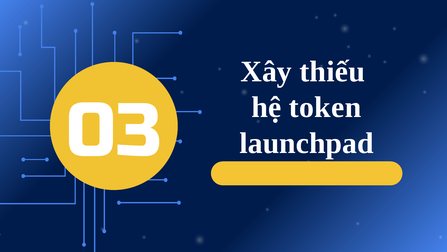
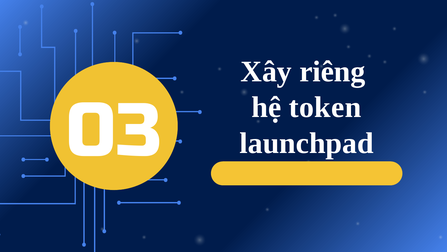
thiếu: thiếu -> riêng
